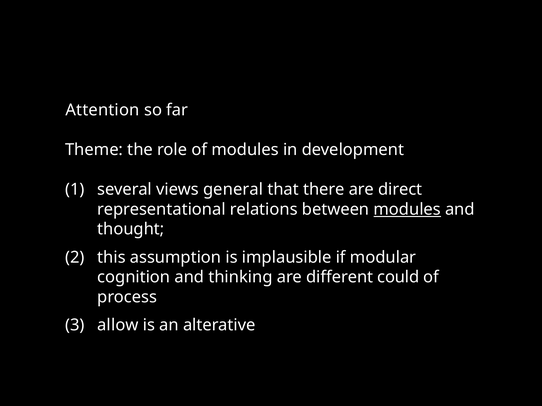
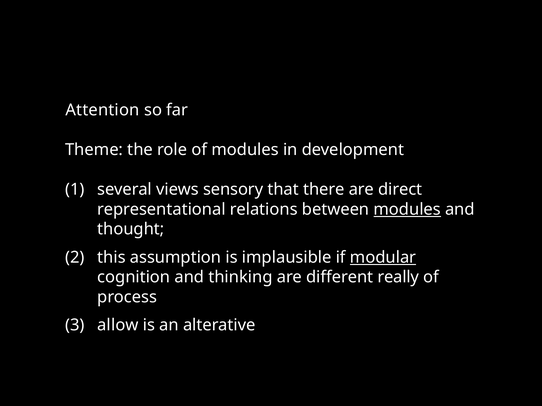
general: general -> sensory
modular underline: none -> present
could: could -> really
